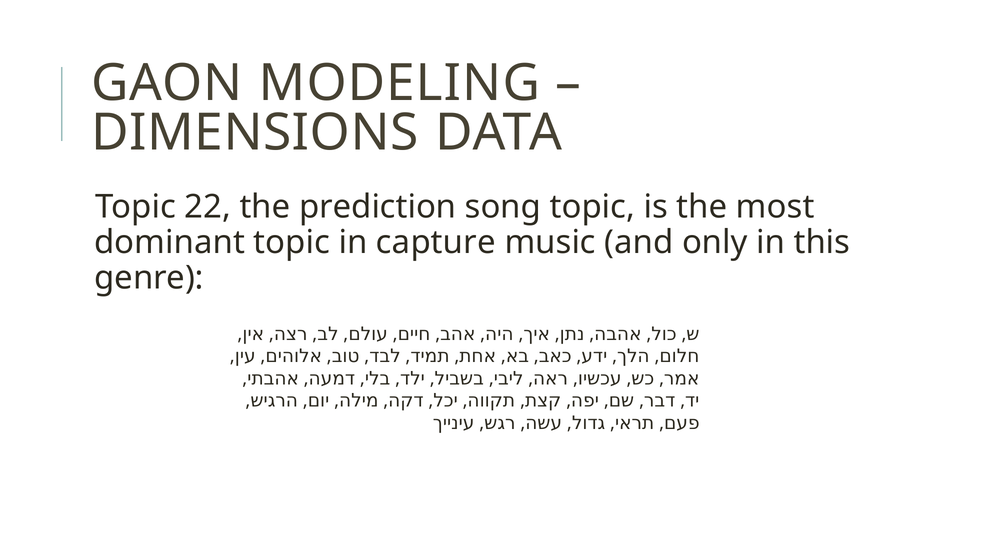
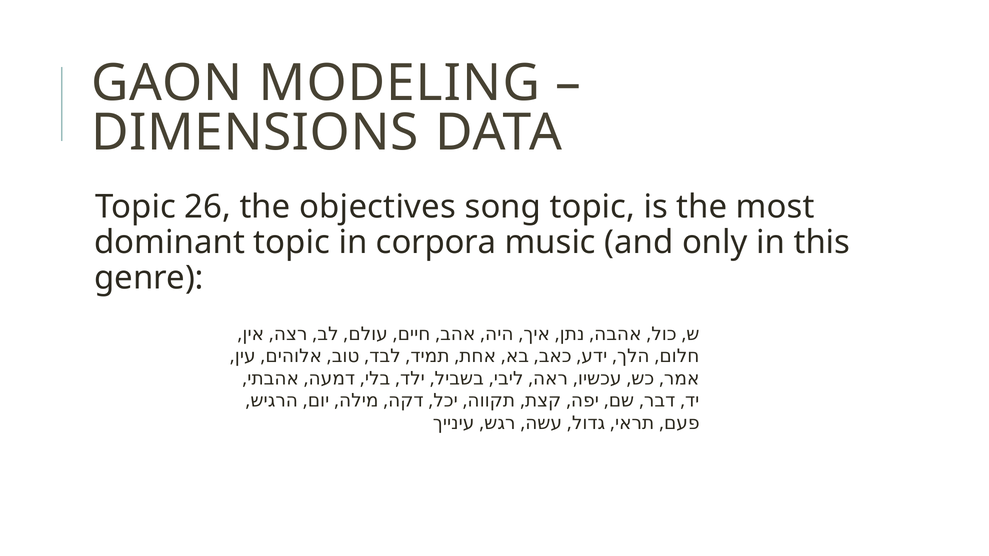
22: 22 -> 26
prediction: prediction -> objectives
capture: capture -> corpora
